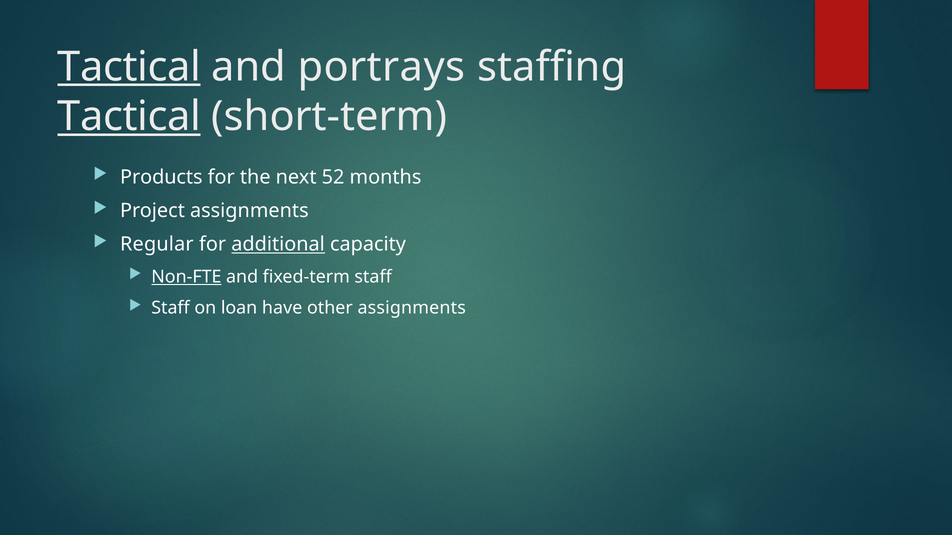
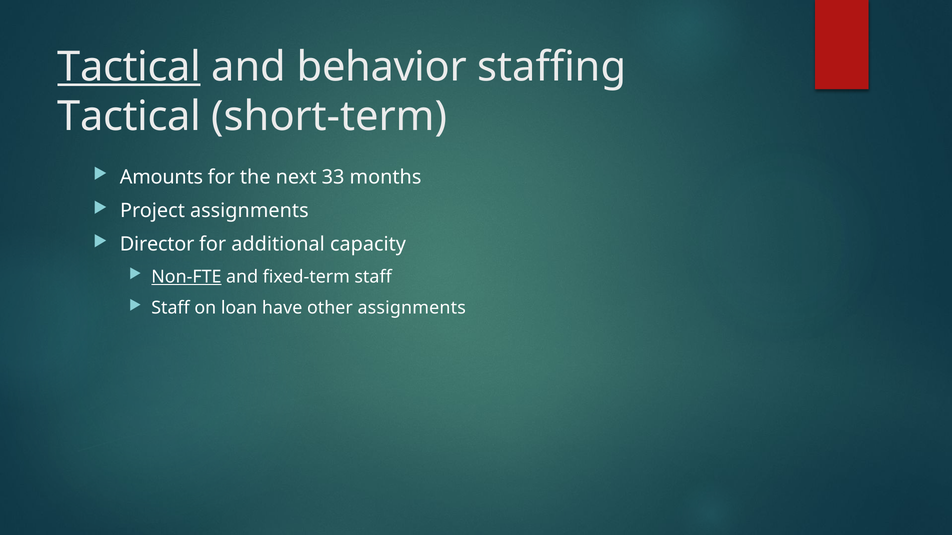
portrays: portrays -> behavior
Tactical at (129, 117) underline: present -> none
Products: Products -> Amounts
52: 52 -> 33
Regular: Regular -> Director
additional underline: present -> none
